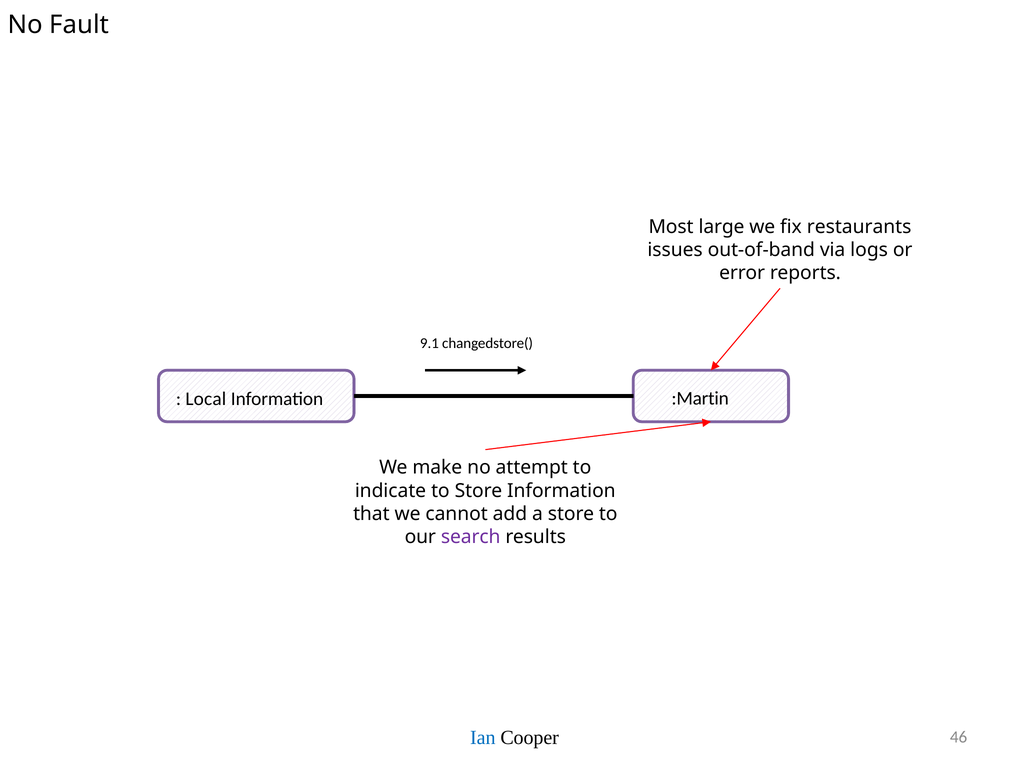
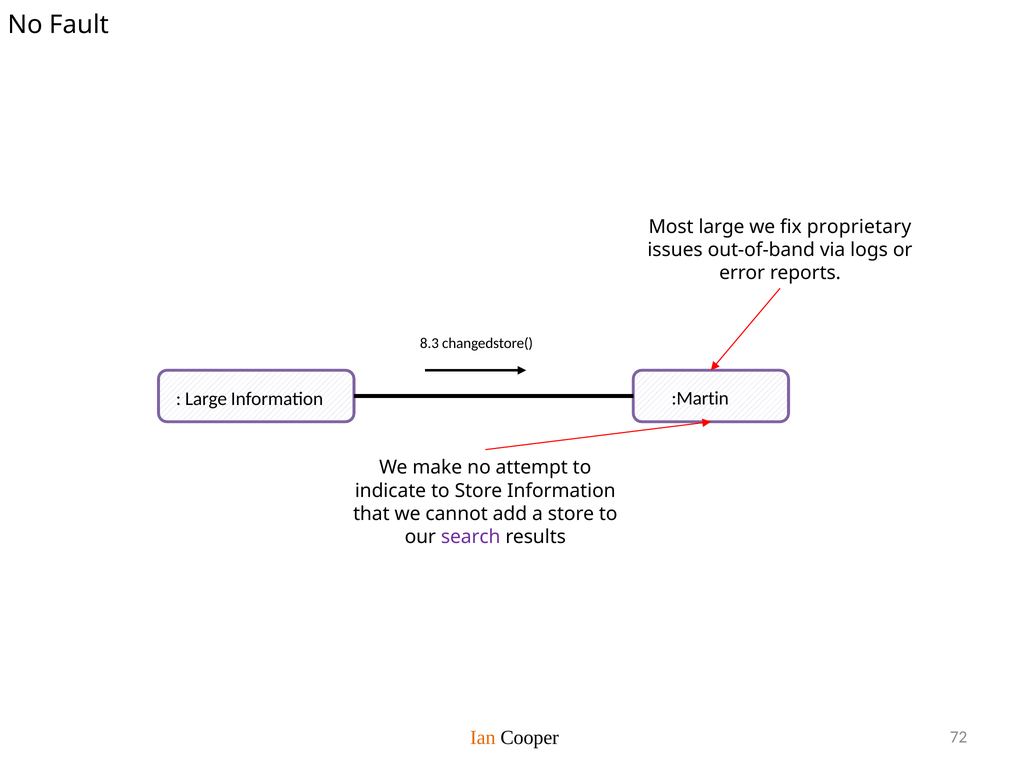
restaurants: restaurants -> proprietary
9.1: 9.1 -> 8.3
Local at (206, 399): Local -> Large
Ian colour: blue -> orange
46: 46 -> 72
